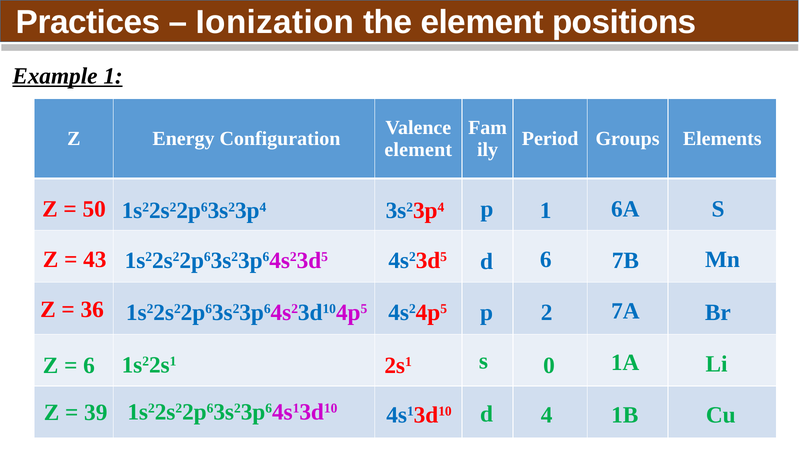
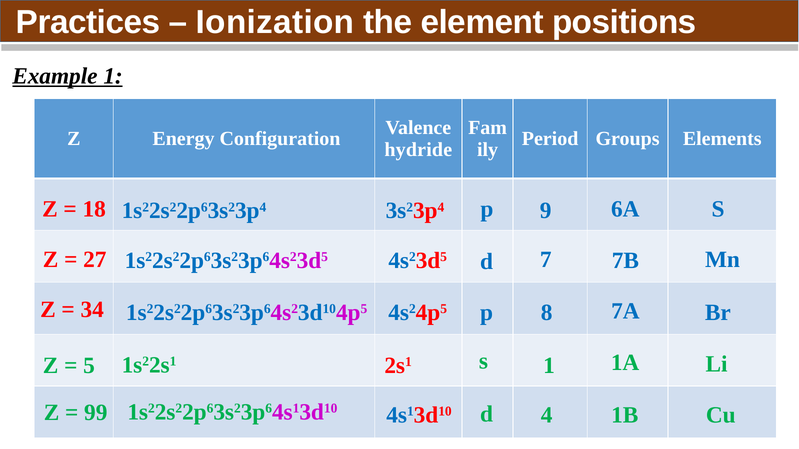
element at (418, 150): element -> hydride
50: 50 -> 18
p 1: 1 -> 9
43: 43 -> 27
d 6: 6 -> 7
36: 36 -> 34
2: 2 -> 8
s 0: 0 -> 1
6 at (89, 366): 6 -> 5
39: 39 -> 99
